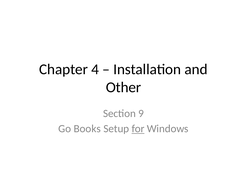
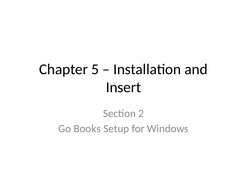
4: 4 -> 5
Other: Other -> Insert
9: 9 -> 2
for underline: present -> none
